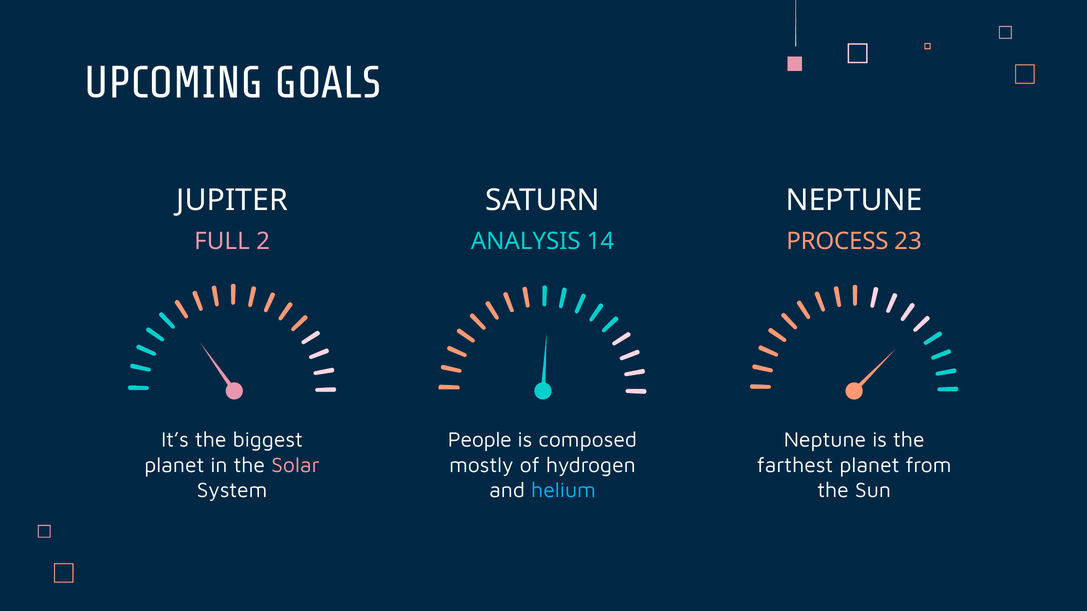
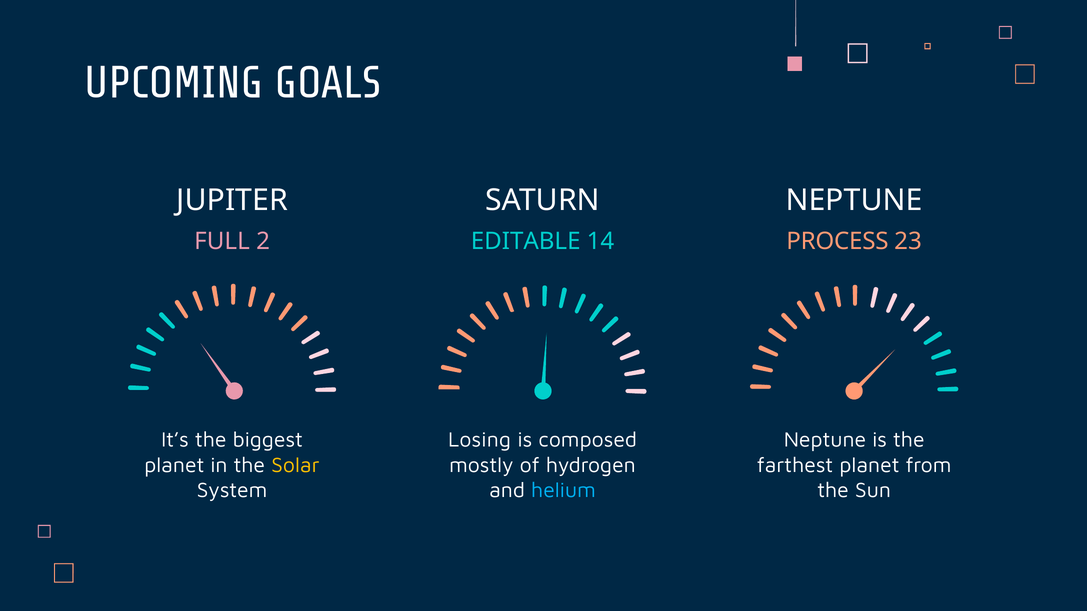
ANALYSIS: ANALYSIS -> EDITABLE
People: People -> Losing
Solar colour: pink -> yellow
